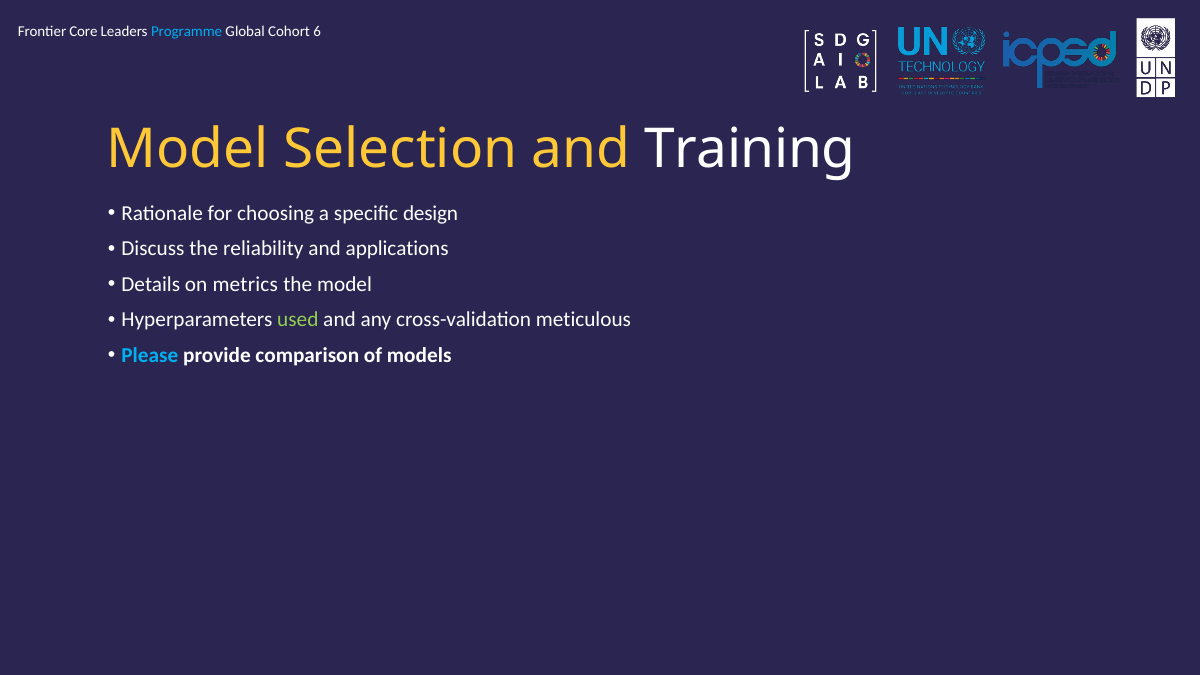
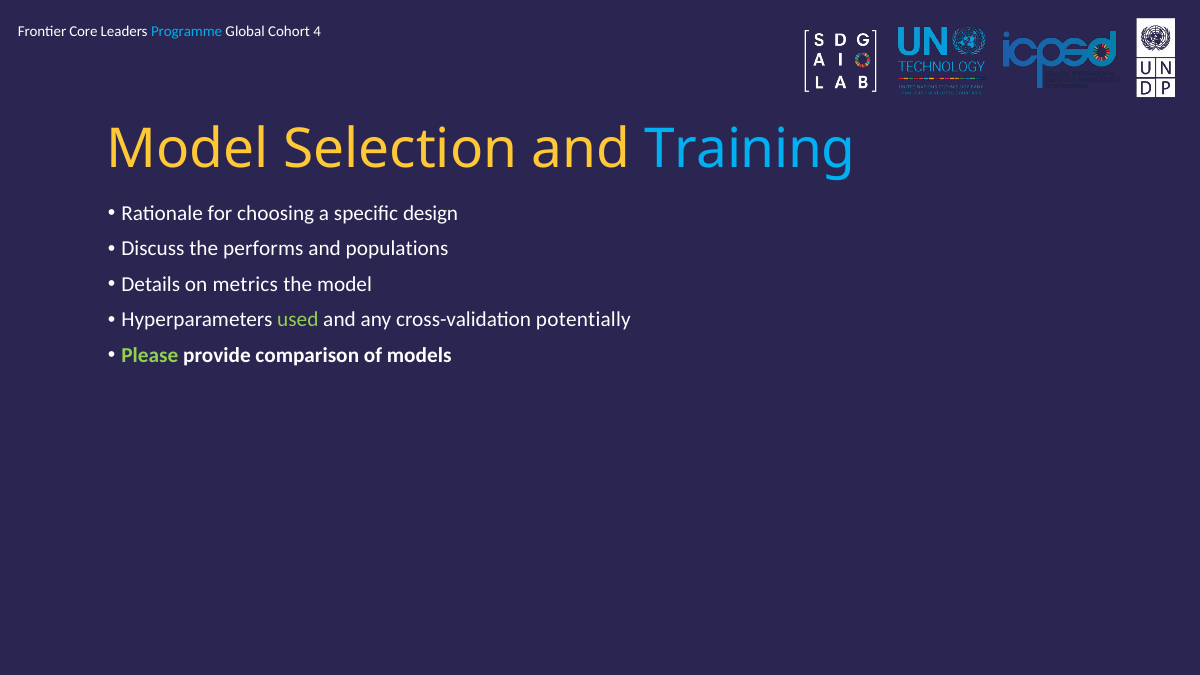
6: 6 -> 4
Training colour: white -> light blue
reliability: reliability -> performs
applications: applications -> populations
meticulous: meticulous -> potentially
Please colour: light blue -> light green
